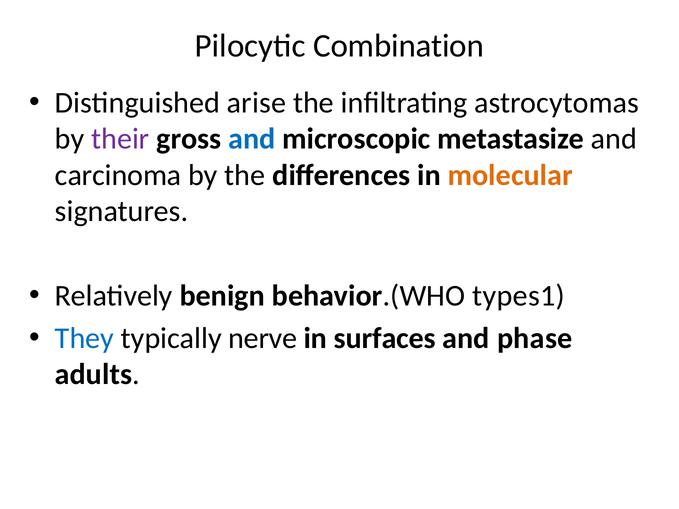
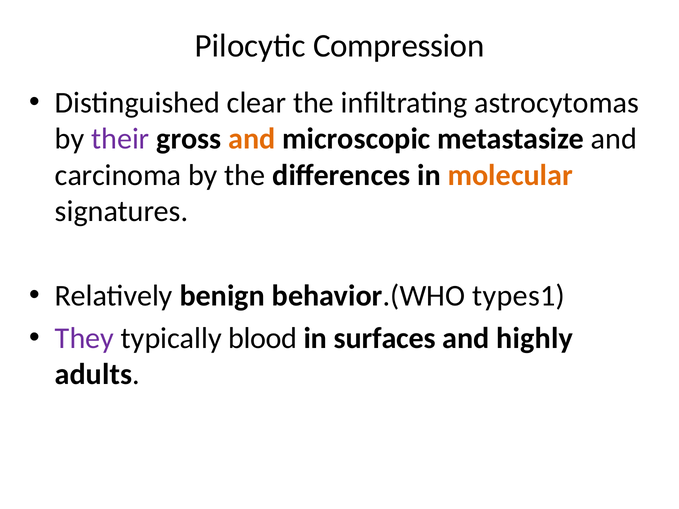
Combination: Combination -> Compression
arise: arise -> clear
and at (252, 139) colour: blue -> orange
They colour: blue -> purple
nerve: nerve -> blood
phase: phase -> highly
